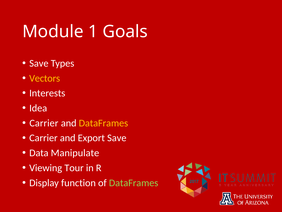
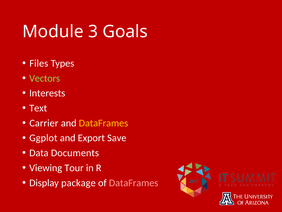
1: 1 -> 3
Save at (39, 63): Save -> Files
Vectors colour: yellow -> light green
Idea: Idea -> Text
Carrier at (43, 138): Carrier -> Ggplot
Manipulate: Manipulate -> Documents
function: function -> package
DataFrames at (134, 182) colour: light green -> pink
